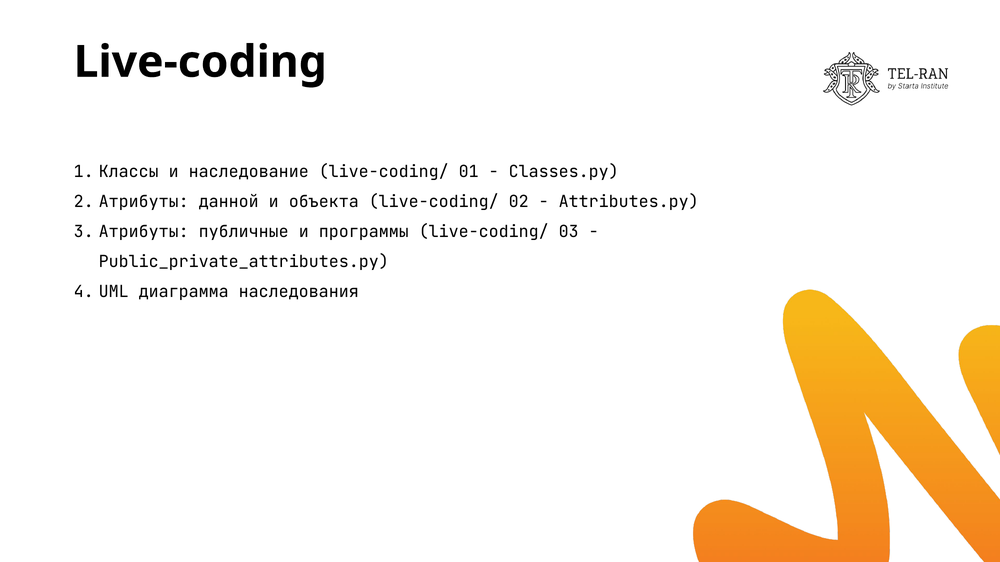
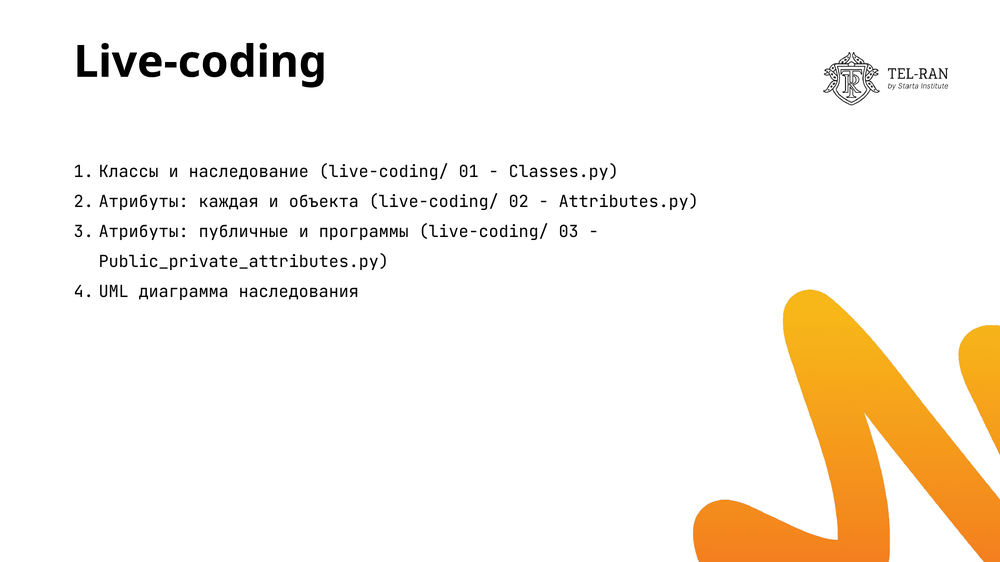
данной: данной -> каждая
